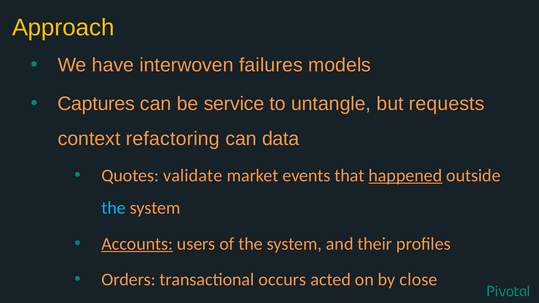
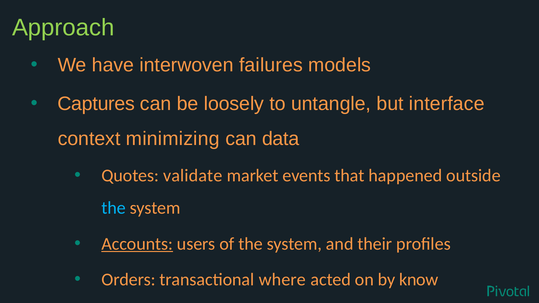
Approach colour: yellow -> light green
service: service -> loosely
requests: requests -> interface
refactoring: refactoring -> minimizing
happened underline: present -> none
occurs: occurs -> where
close: close -> know
